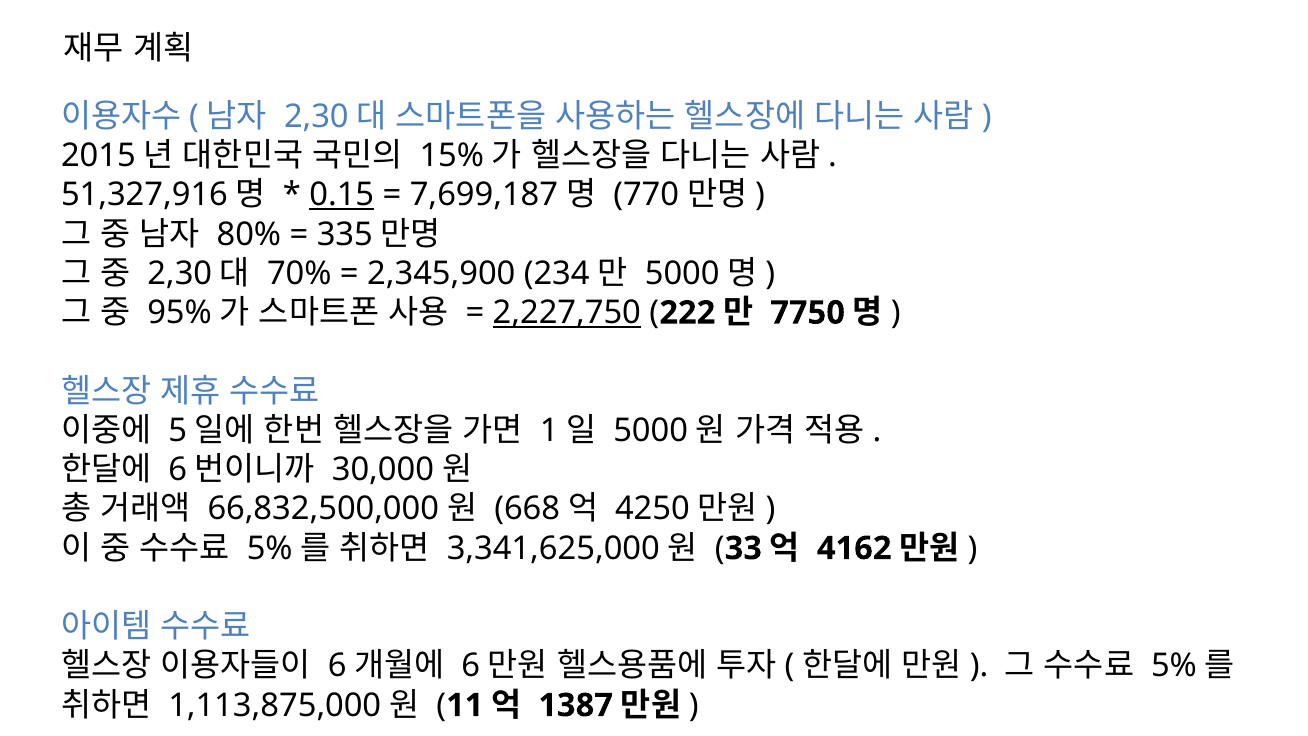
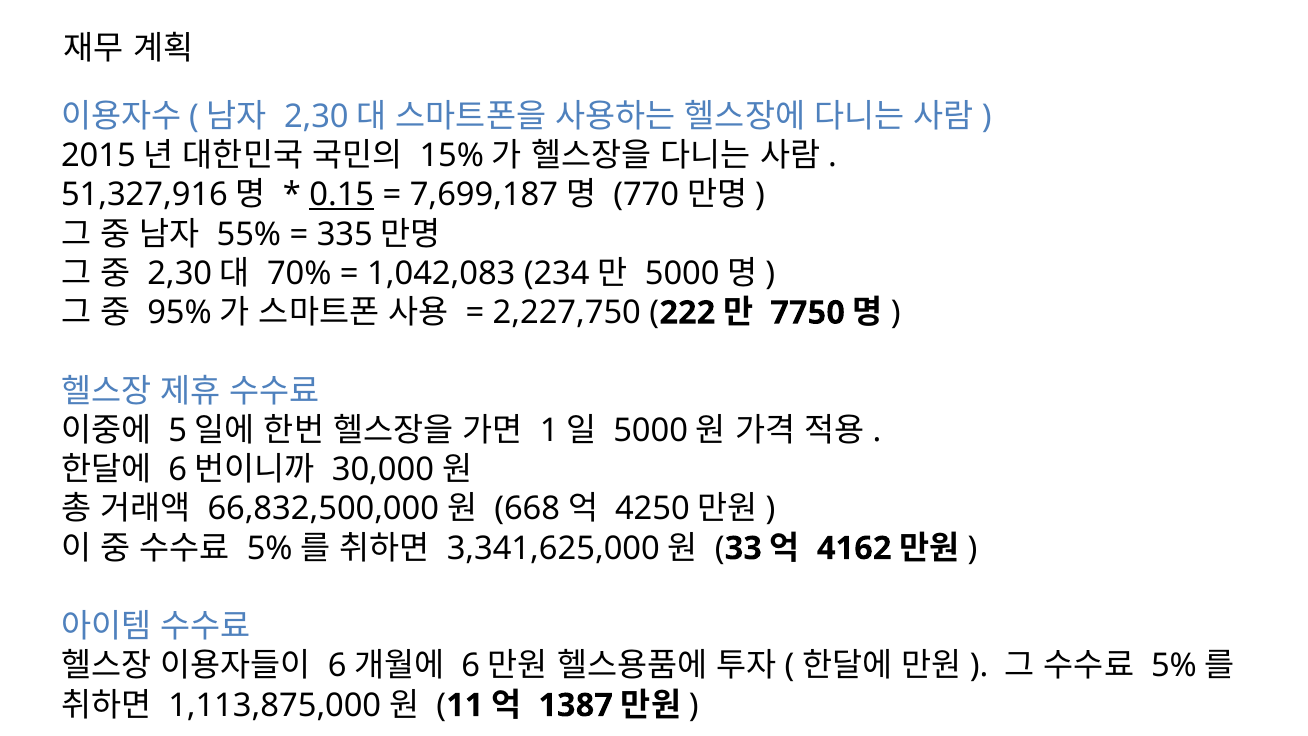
80%: 80% -> 55%
2,345,900: 2,345,900 -> 1,042,083
2,227,750 underline: present -> none
